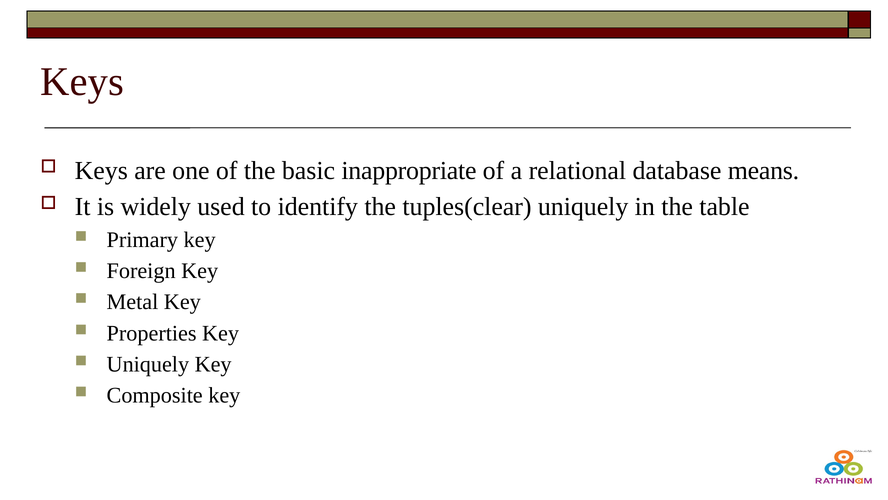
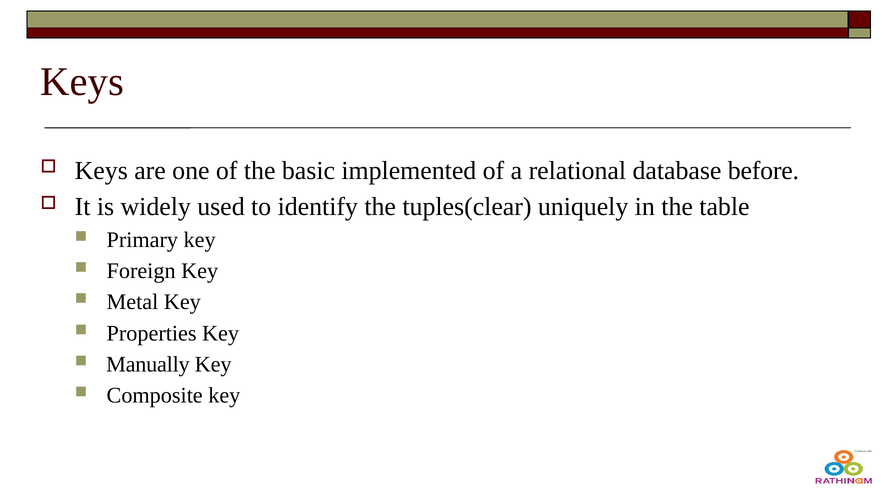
inappropriate: inappropriate -> implemented
means: means -> before
Uniquely at (148, 364): Uniquely -> Manually
